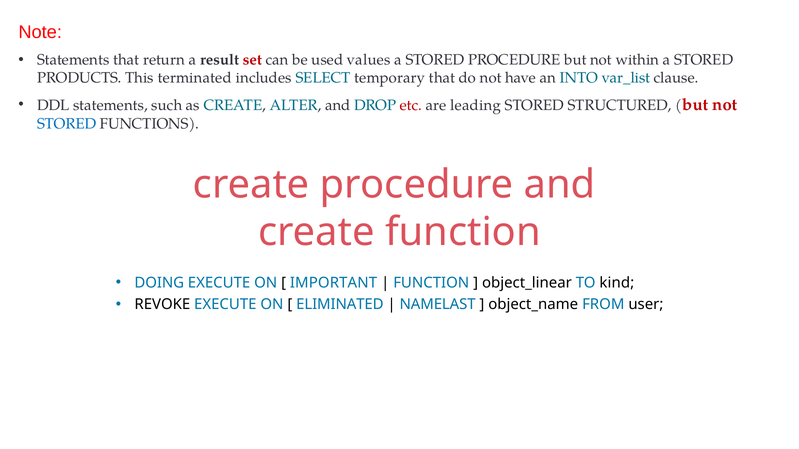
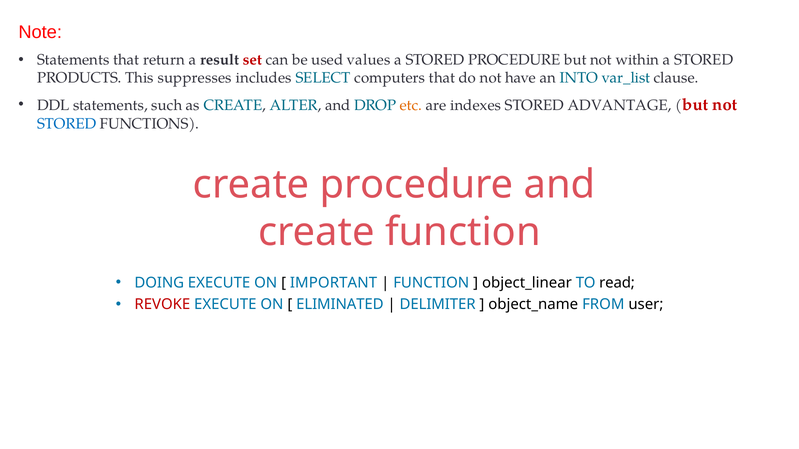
terminated: terminated -> suppresses
temporary: temporary -> computers
etc colour: red -> orange
leading: leading -> indexes
STRUCTURED: STRUCTURED -> ADVANTAGE
kind: kind -> read
REVOKE colour: black -> red
NAMELAST: NAMELAST -> DELIMITER
